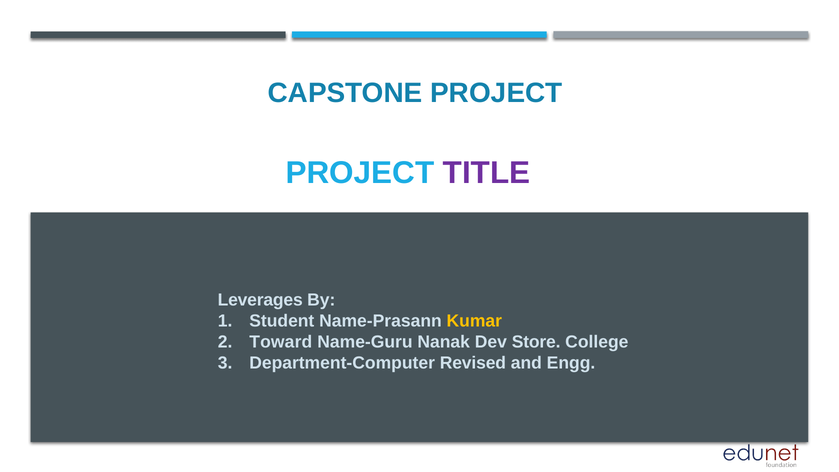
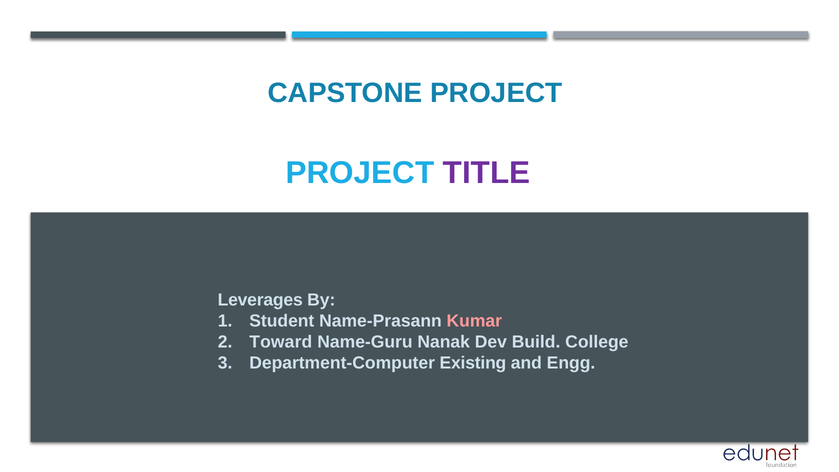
Kumar colour: yellow -> pink
Store: Store -> Build
Revised: Revised -> Existing
